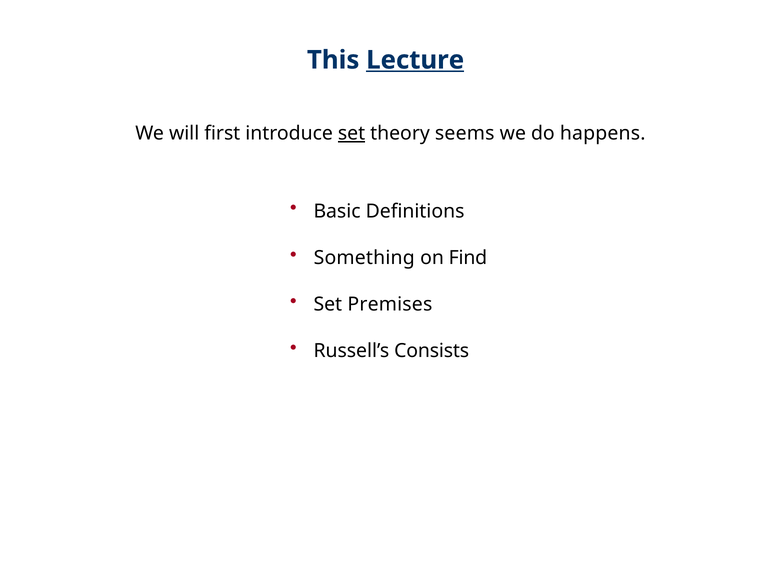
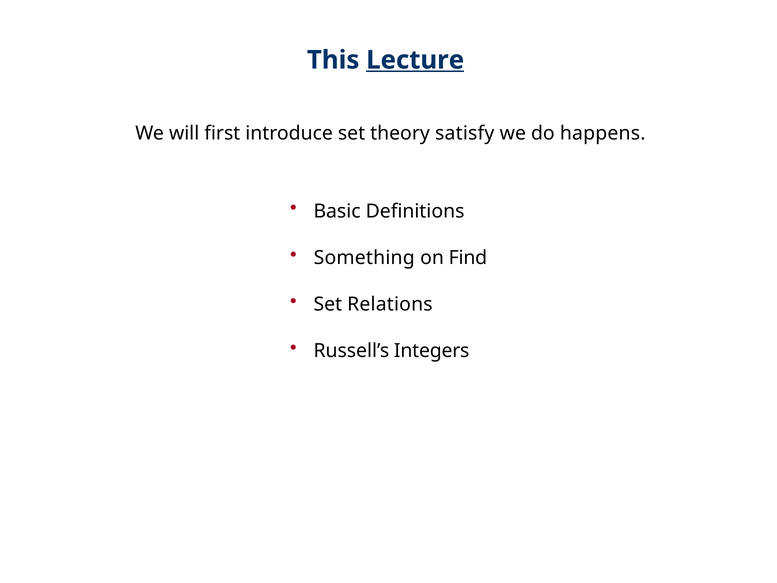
set at (352, 133) underline: present -> none
seems: seems -> satisfy
Premises: Premises -> Relations
Consists: Consists -> Integers
